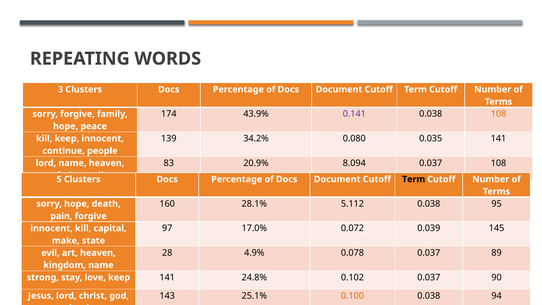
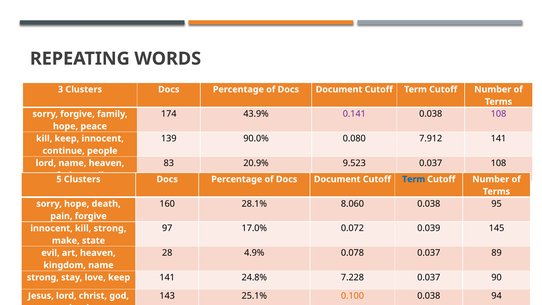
108 at (499, 114) colour: orange -> purple
34.2%: 34.2% -> 90.0%
0.035: 0.035 -> 7.912
8.094: 8.094 -> 9.523
Term at (414, 179) colour: black -> blue
5.112: 5.112 -> 8.060
kill capital: capital -> strong
0.102: 0.102 -> 7.228
